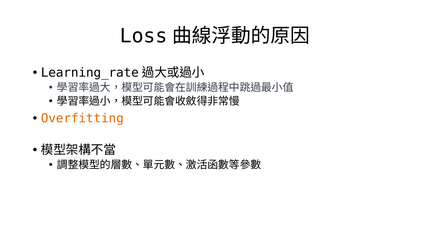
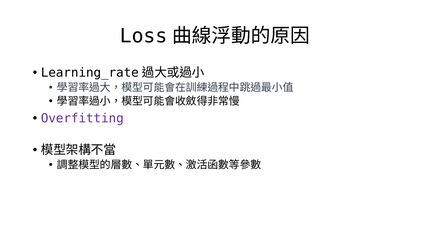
Overfitting colour: orange -> purple
